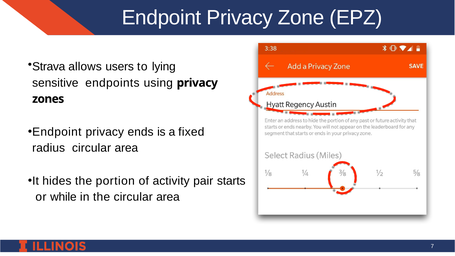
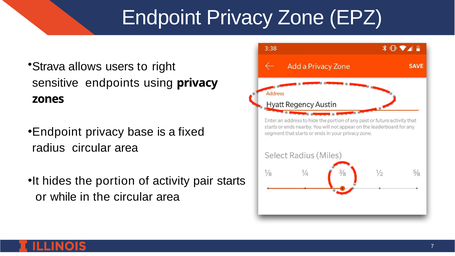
lying: lying -> right
ends: ends -> base
